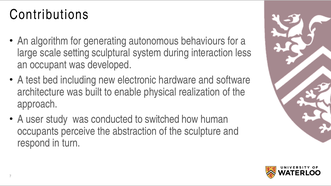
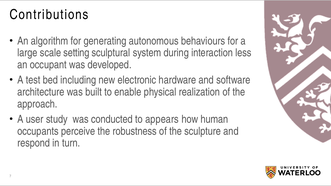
switched: switched -> appears
abstraction: abstraction -> robustness
